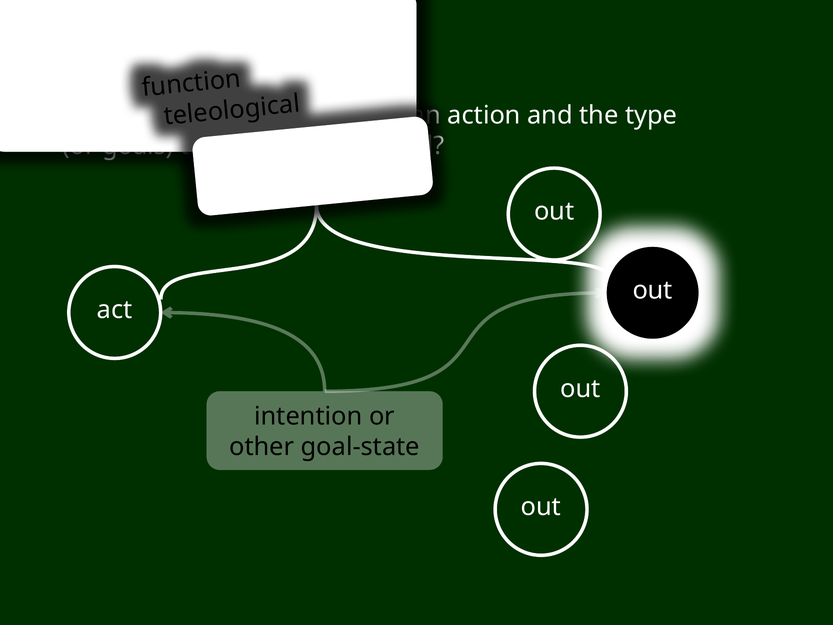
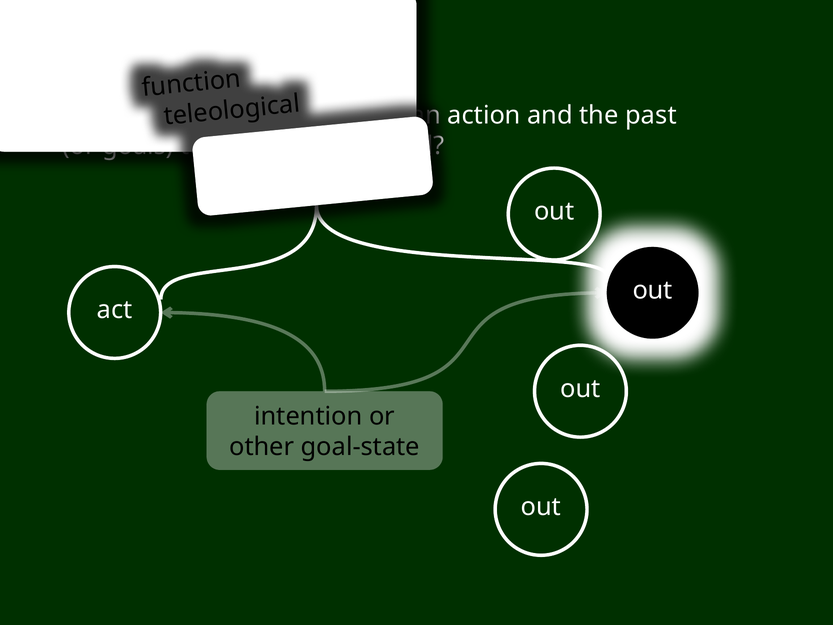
and the type: type -> past
